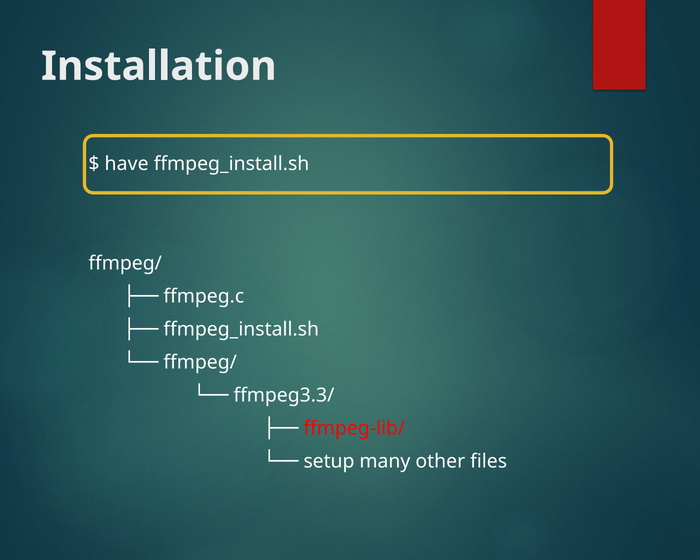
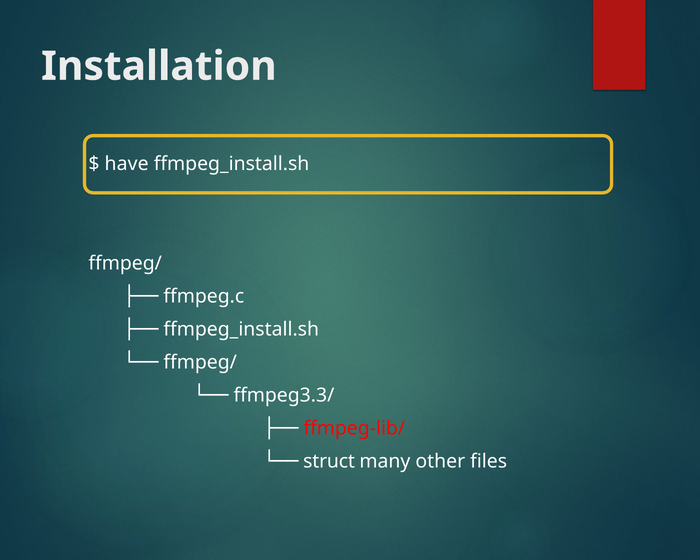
setup: setup -> struct
